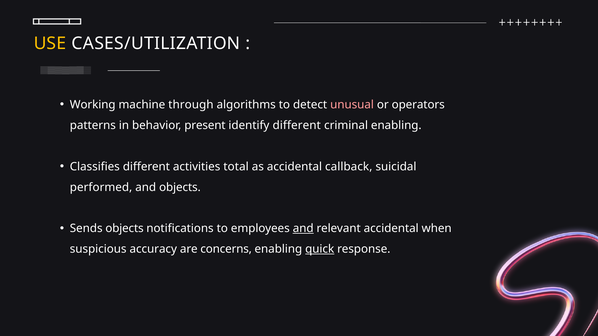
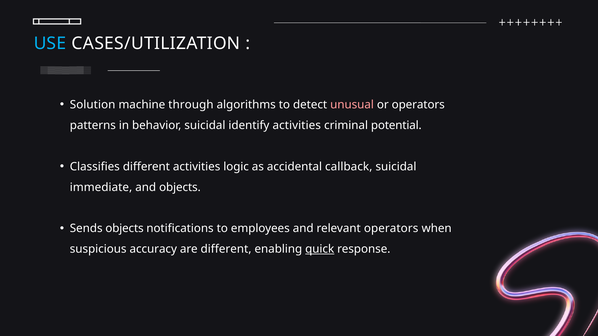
USE colour: yellow -> light blue
Working: Working -> Solution
behavior present: present -> suicidal
identify different: different -> activities
criminal enabling: enabling -> potential
total: total -> logic
performed: performed -> immediate
and at (303, 229) underline: present -> none
relevant accidental: accidental -> operators
are concerns: concerns -> different
